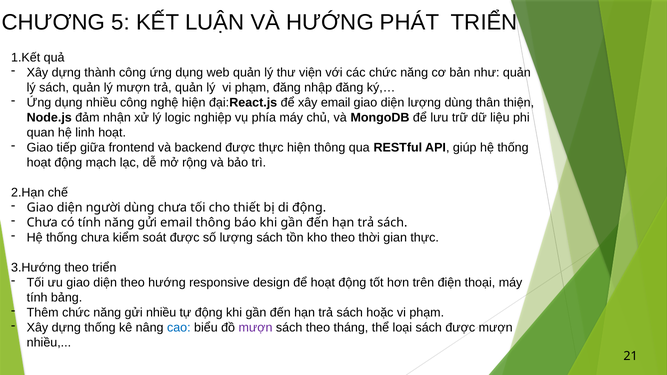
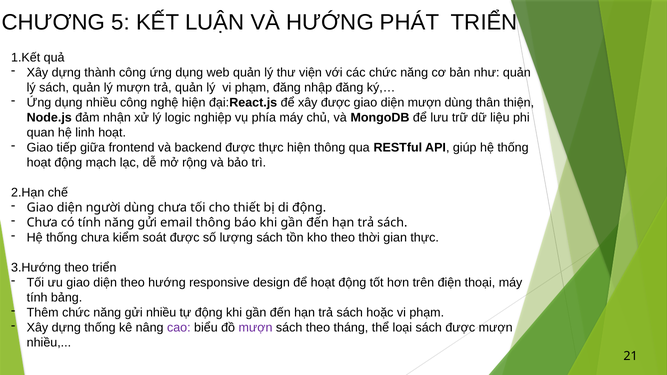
xây email: email -> được
diện lượng: lượng -> mượn
cao colour: blue -> purple
